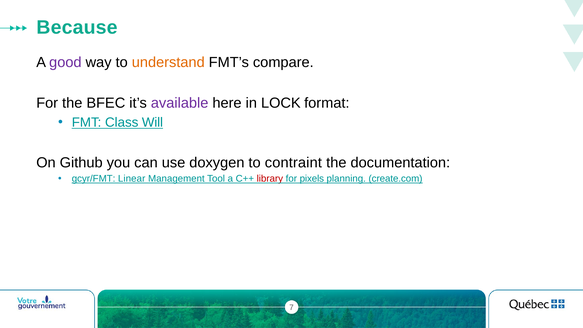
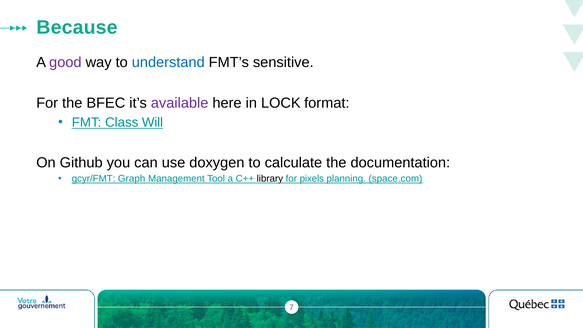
understand colour: orange -> blue
compare: compare -> sensitive
contraint: contraint -> calculate
Linear: Linear -> Graph
library colour: red -> black
create.com: create.com -> space.com
